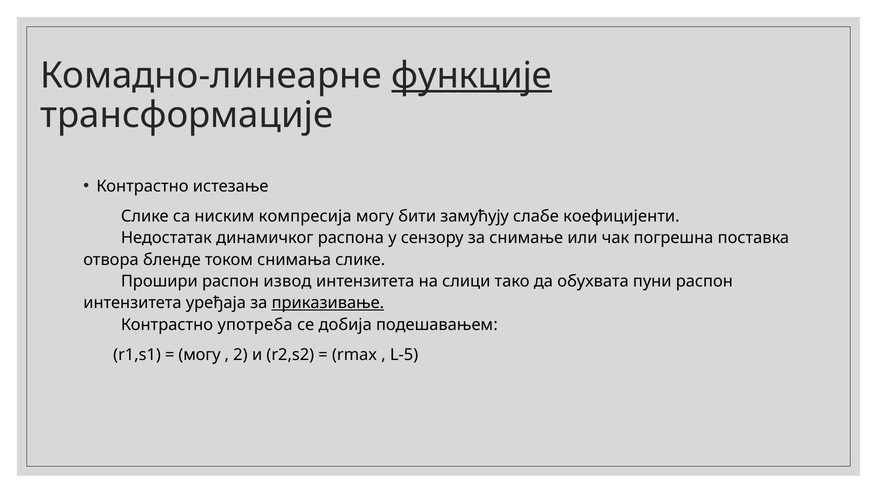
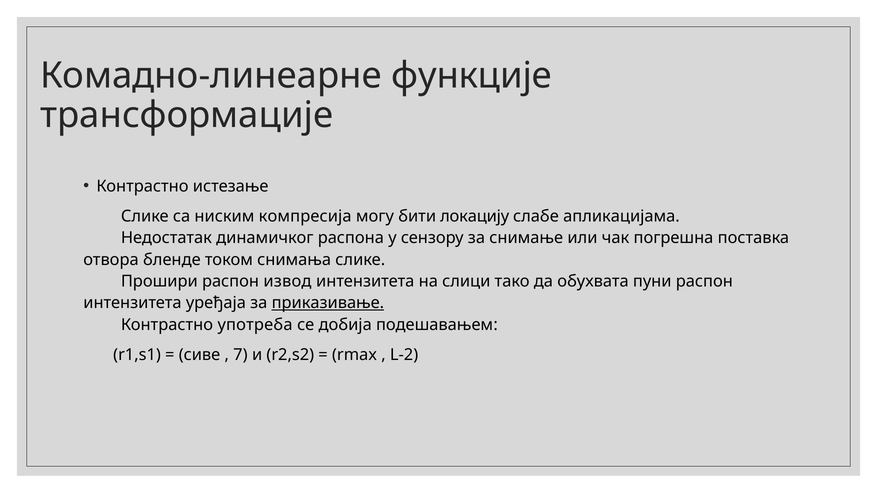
функције underline: present -> none
замућују: замућују -> локацију
коефицијенти: коефицијенти -> апликацијама
могу at (200, 355): могу -> сиве
2: 2 -> 7
L-5: L-5 -> L-2
